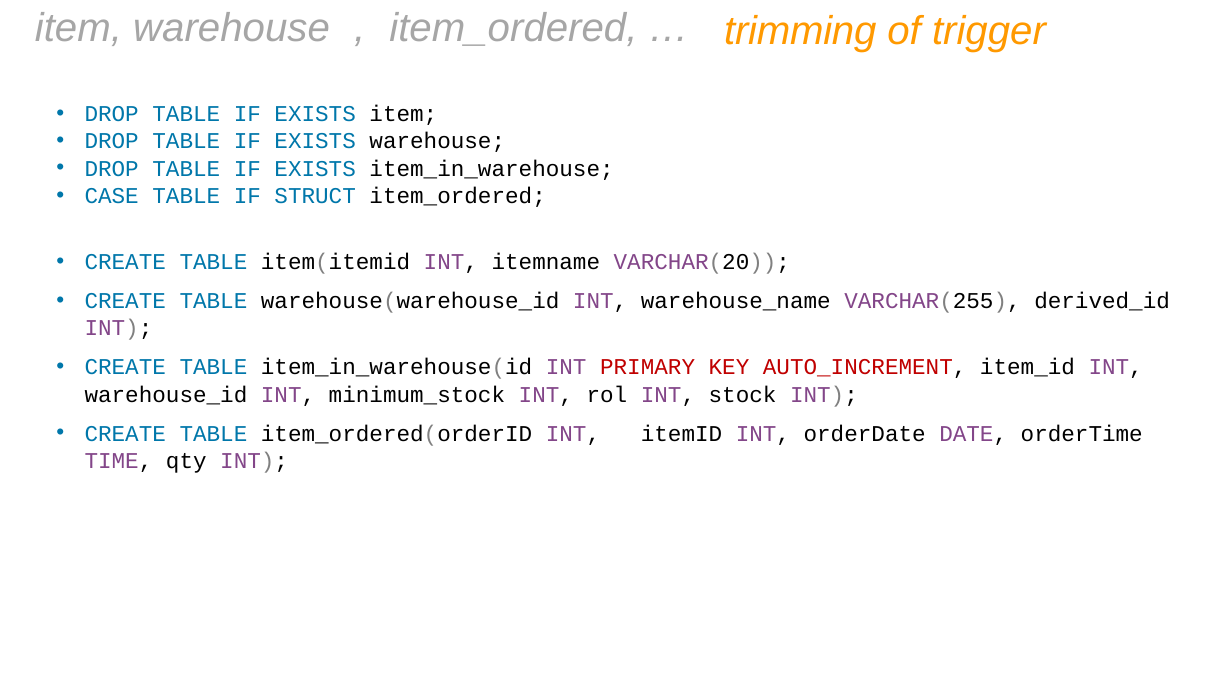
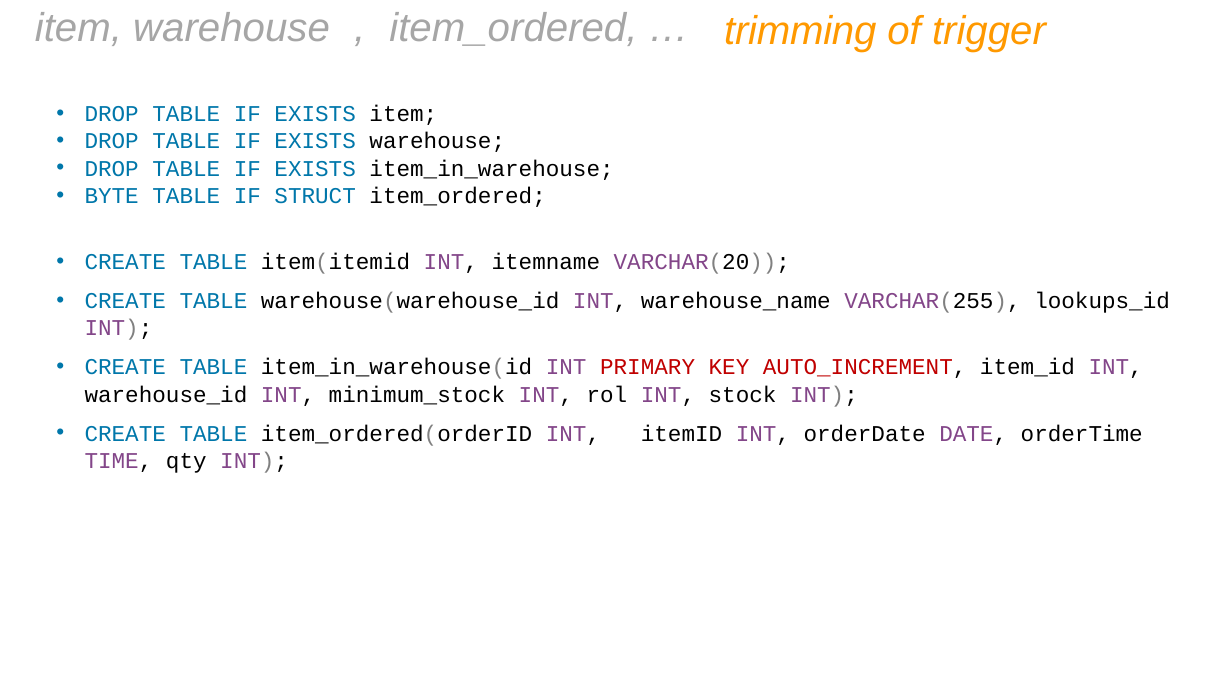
CASE: CASE -> BYTE
derived_id: derived_id -> lookups_id
